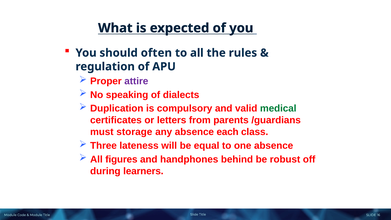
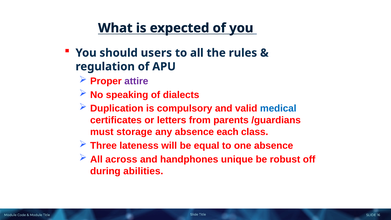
often: often -> users
medical colour: green -> blue
figures: figures -> across
behind: behind -> unique
learners: learners -> abilities
